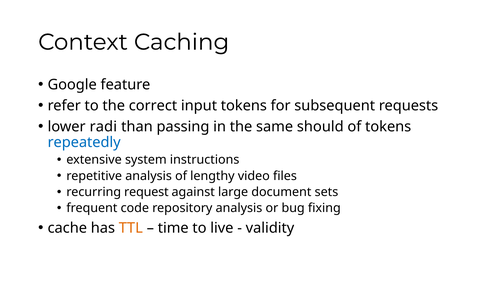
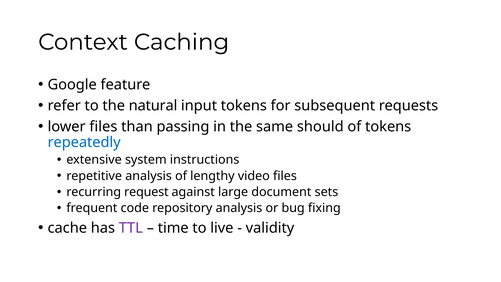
correct: correct -> natural
lower radi: radi -> files
TTL colour: orange -> purple
